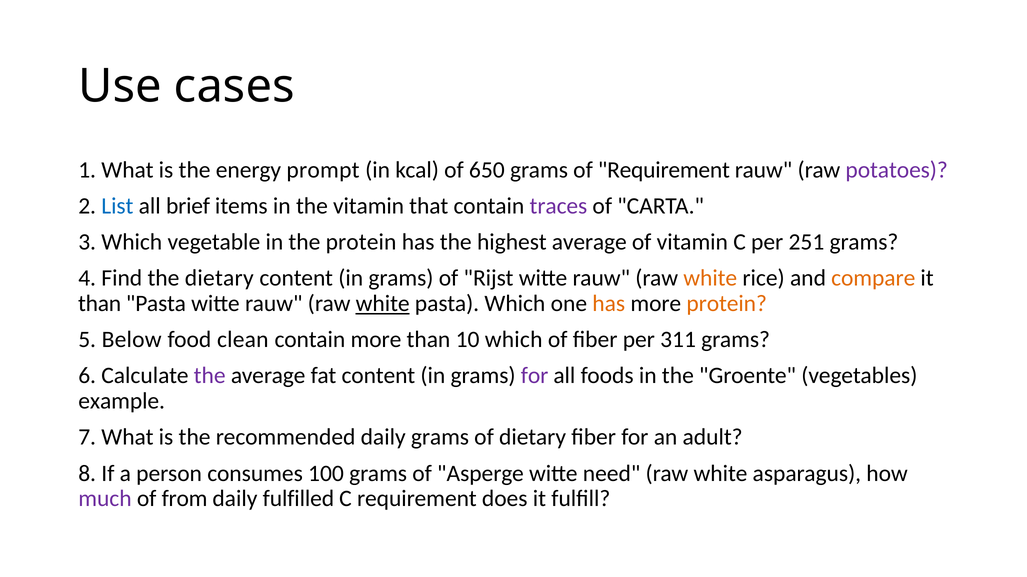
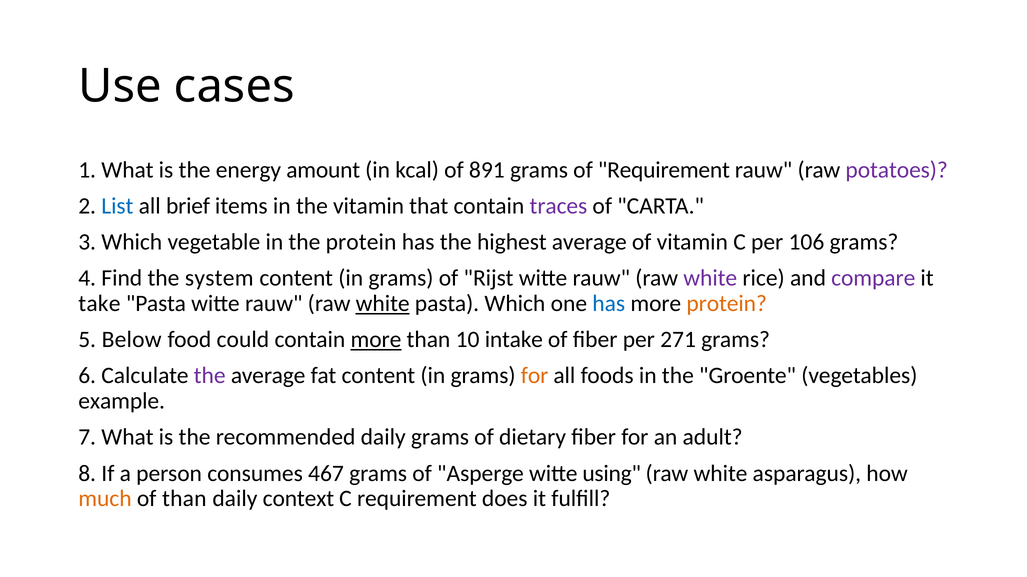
prompt: prompt -> amount
650: 650 -> 891
251: 251 -> 106
the dietary: dietary -> system
white at (710, 279) colour: orange -> purple
compare colour: orange -> purple
than at (100, 304): than -> take
has at (609, 304) colour: orange -> blue
clean: clean -> could
more at (376, 340) underline: none -> present
10 which: which -> intake
311: 311 -> 271
for at (535, 376) colour: purple -> orange
100: 100 -> 467
need: need -> using
much colour: purple -> orange
of from: from -> than
fulfilled: fulfilled -> context
